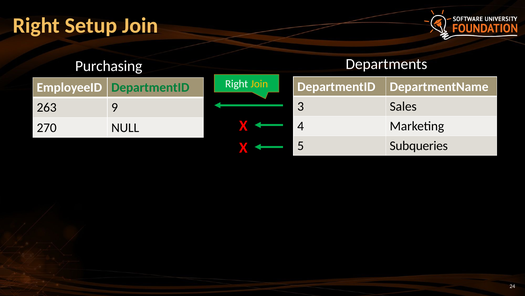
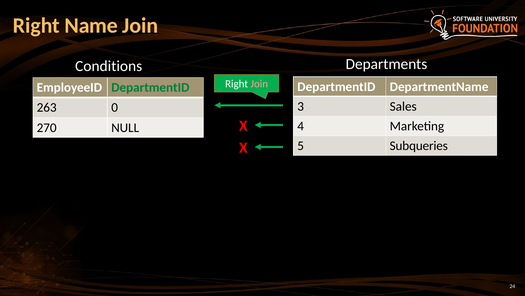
Setup: Setup -> Name
Purchasing: Purchasing -> Conditions
Join at (259, 84) colour: yellow -> pink
9: 9 -> 0
